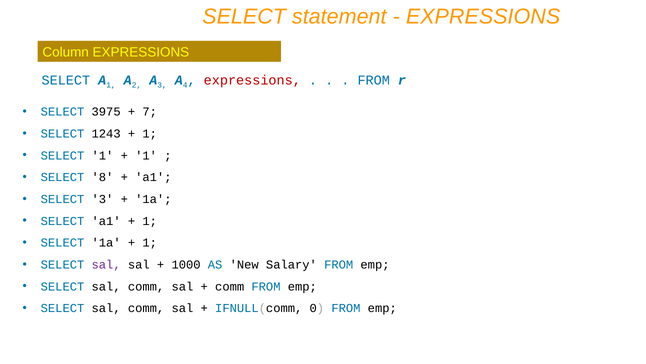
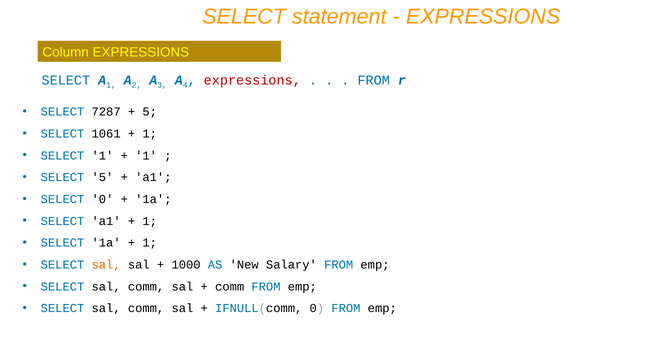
3975: 3975 -> 7287
7 at (150, 112): 7 -> 5
1243: 1243 -> 1061
SELECT 8: 8 -> 5
SELECT 3: 3 -> 0
sal at (106, 264) colour: purple -> orange
